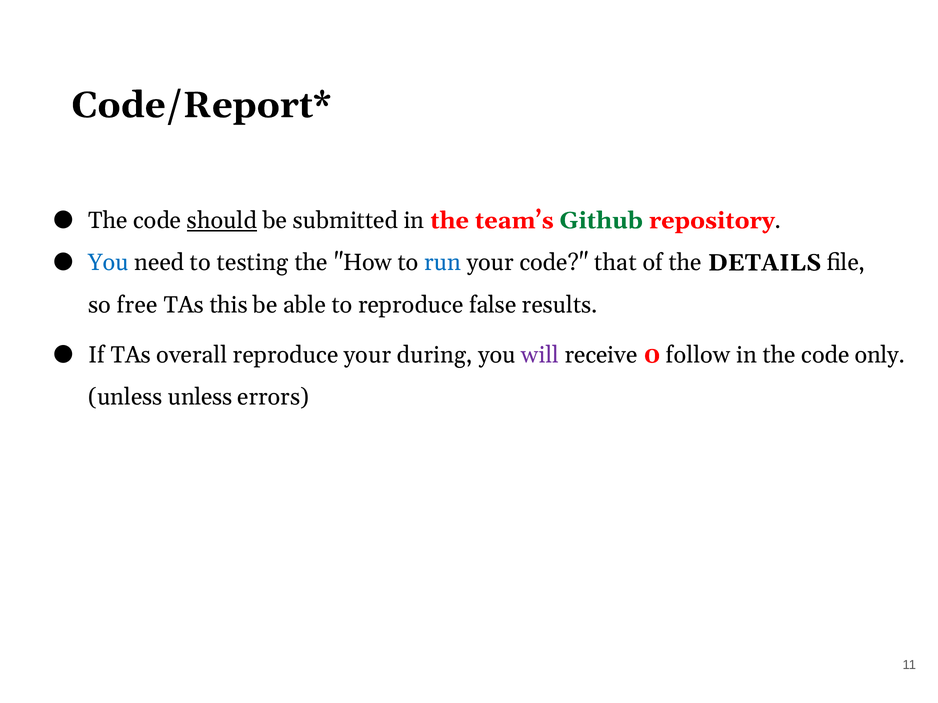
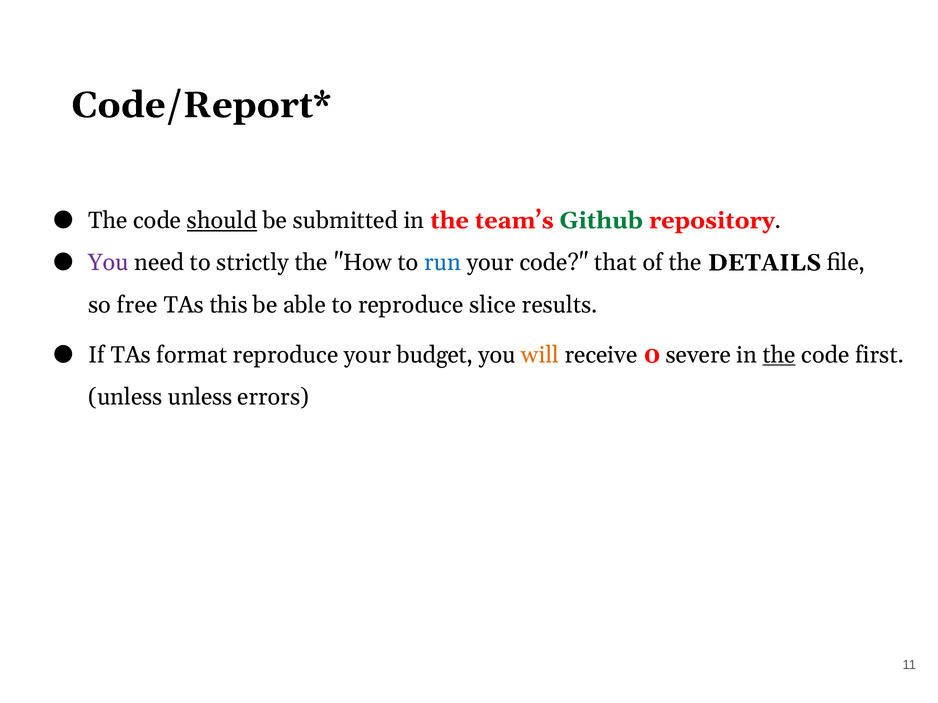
You at (109, 263) colour: blue -> purple
testing: testing -> strictly
false: false -> slice
overall: overall -> format
during: during -> budget
will colour: purple -> orange
follow: follow -> severe
the at (779, 355) underline: none -> present
only: only -> first
